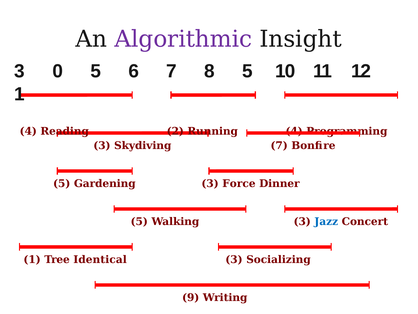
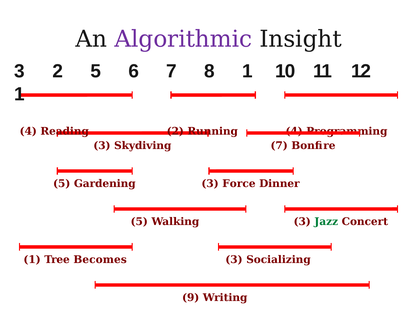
3 0: 0 -> 2
8 5: 5 -> 1
Jazz colour: blue -> green
Identical: Identical -> Becomes
